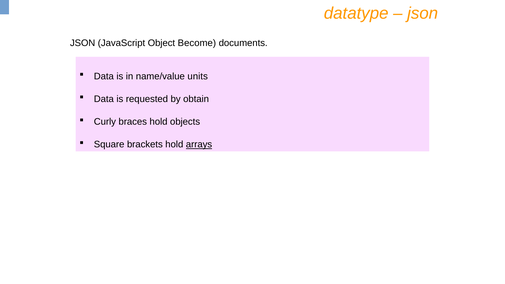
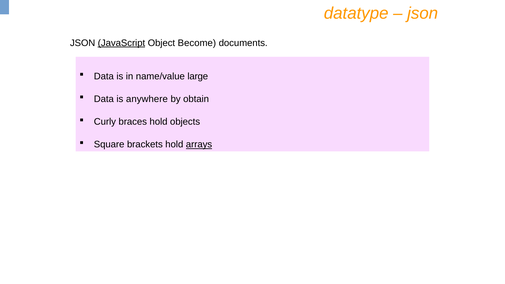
JavaScript underline: none -> present
units: units -> large
requested: requested -> anywhere
